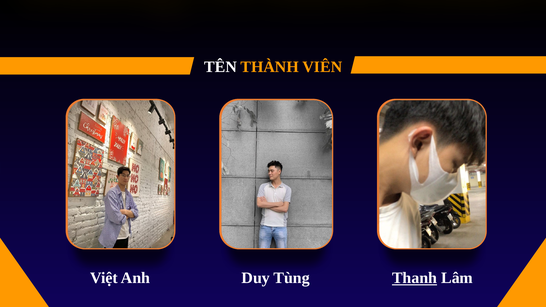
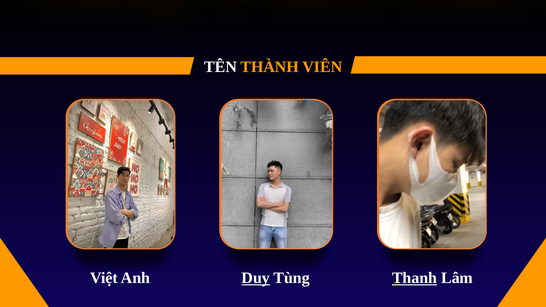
Duy underline: none -> present
